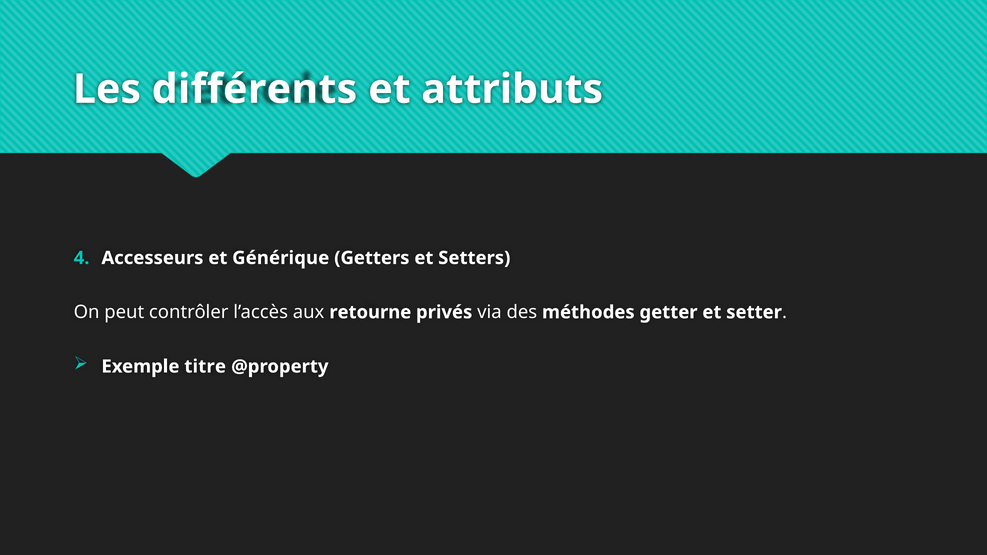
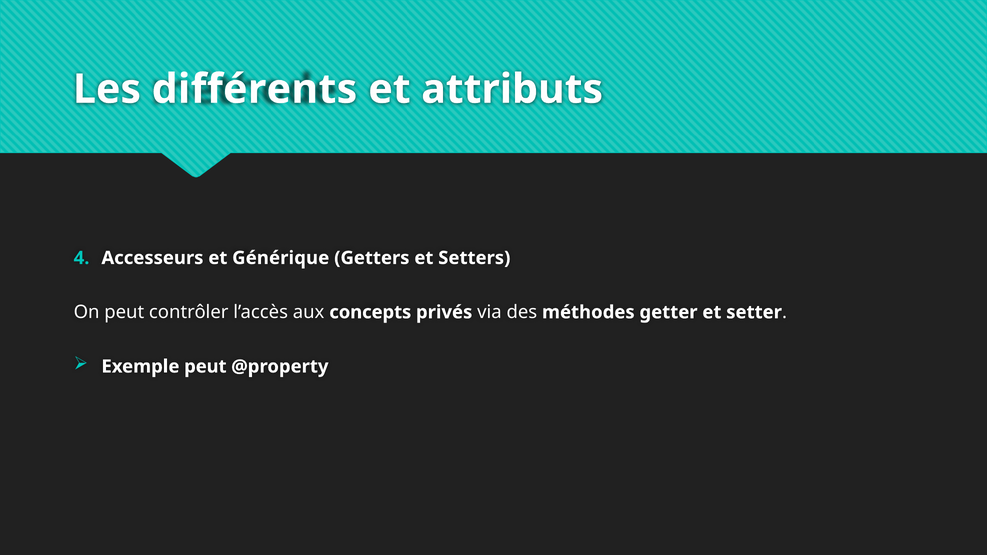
retourne: retourne -> concepts
Exemple titre: titre -> peut
